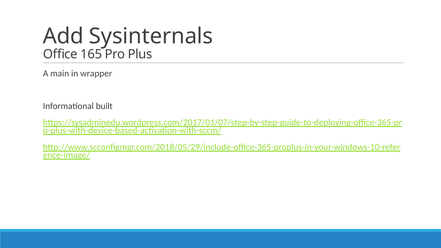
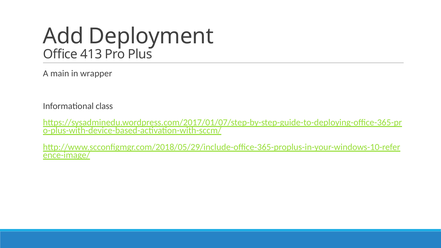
Sysinternals: Sysinternals -> Deployment
165: 165 -> 413
built: built -> class
